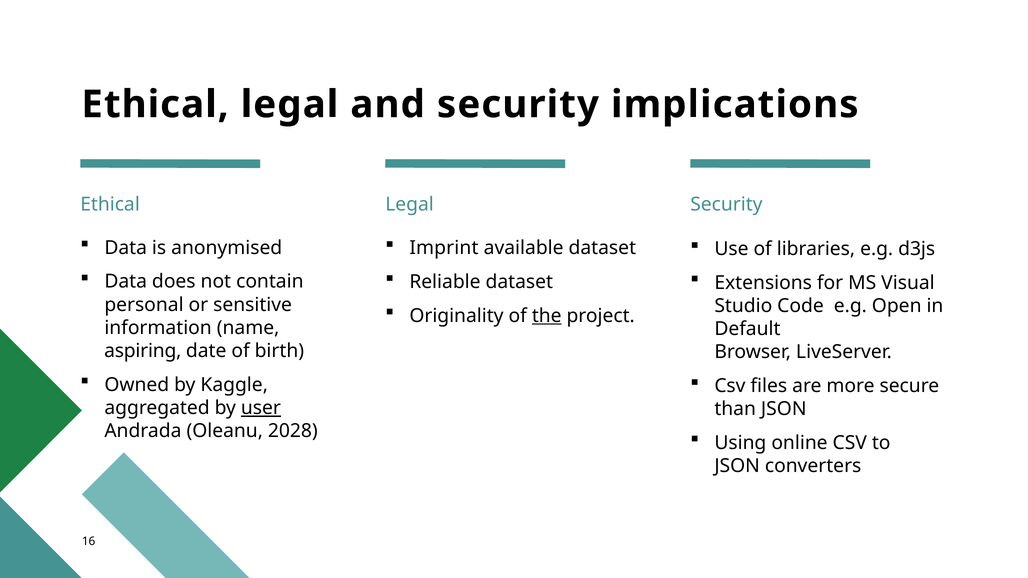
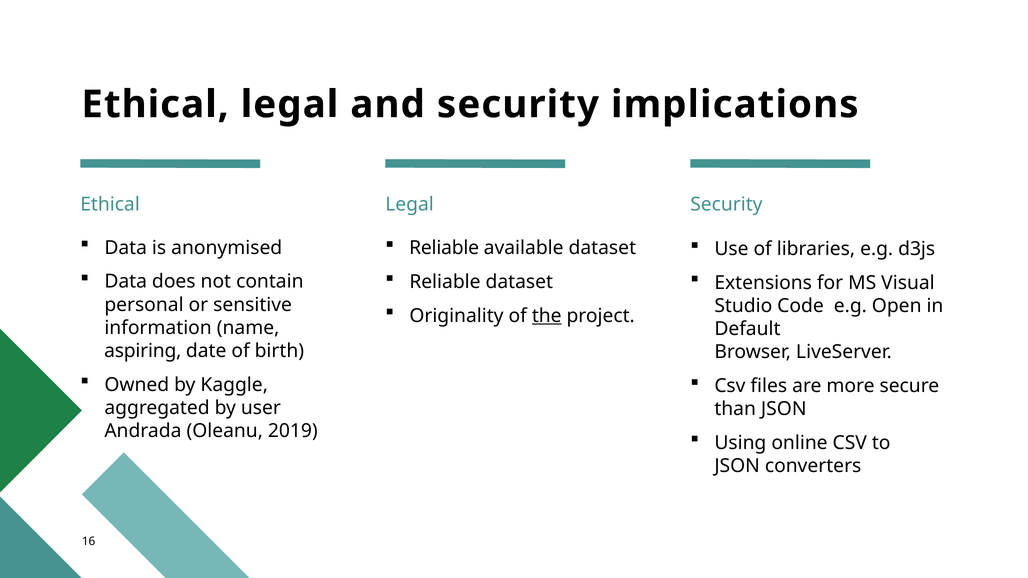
Imprint at (444, 248): Imprint -> Reliable
user underline: present -> none
2028: 2028 -> 2019
